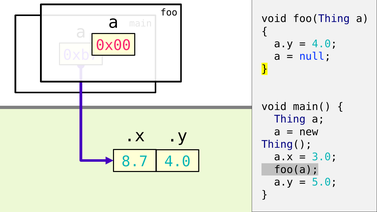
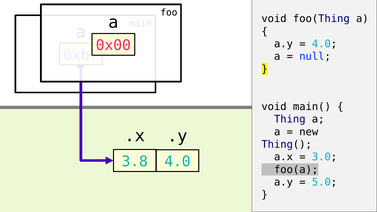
8.7: 8.7 -> 3.8
